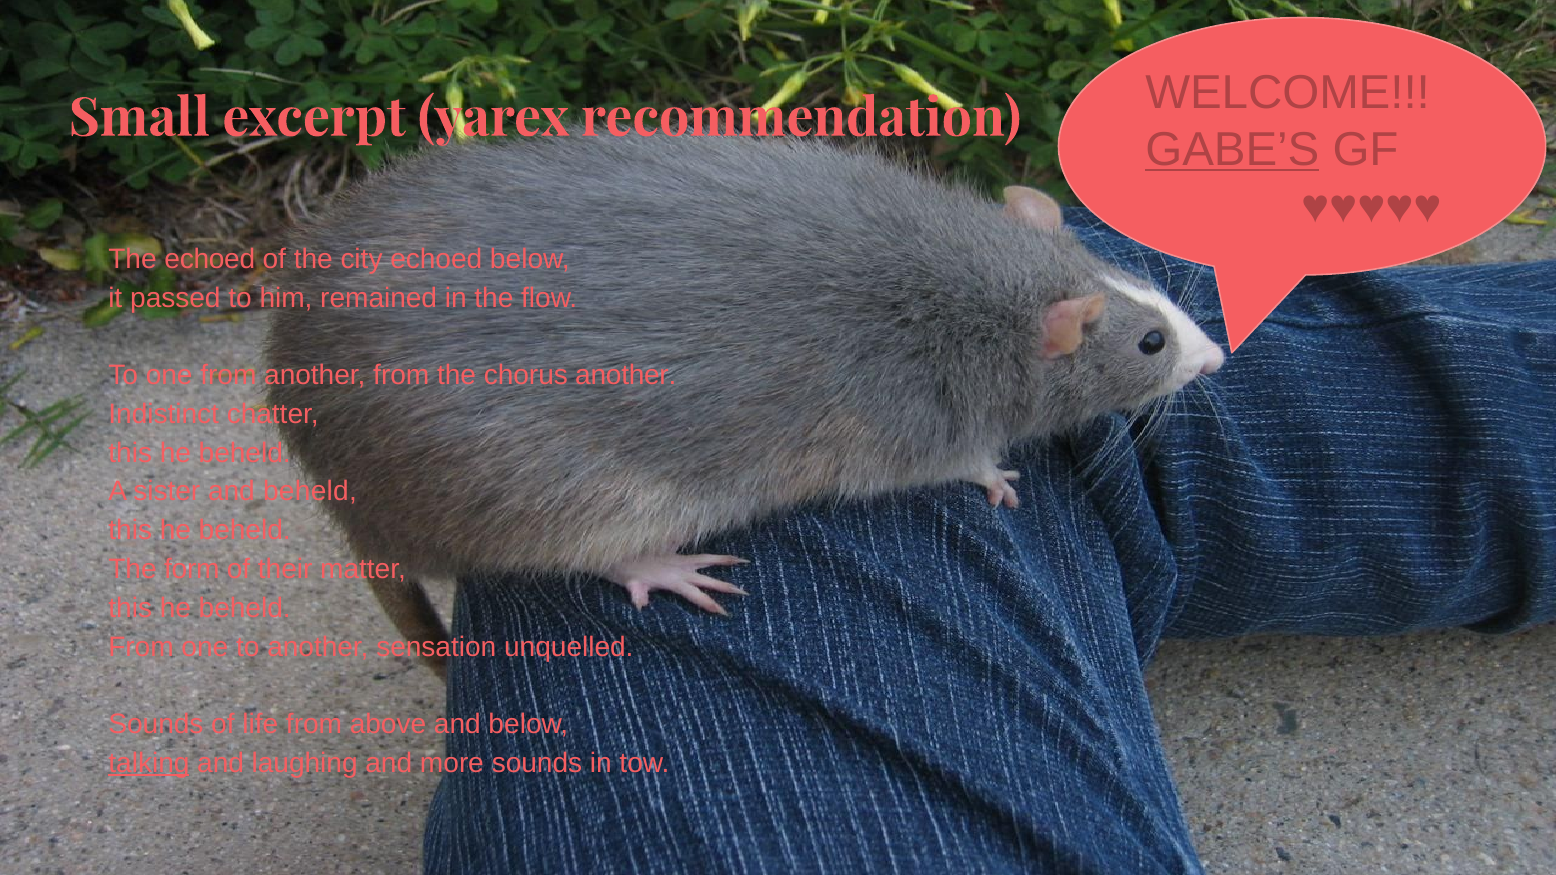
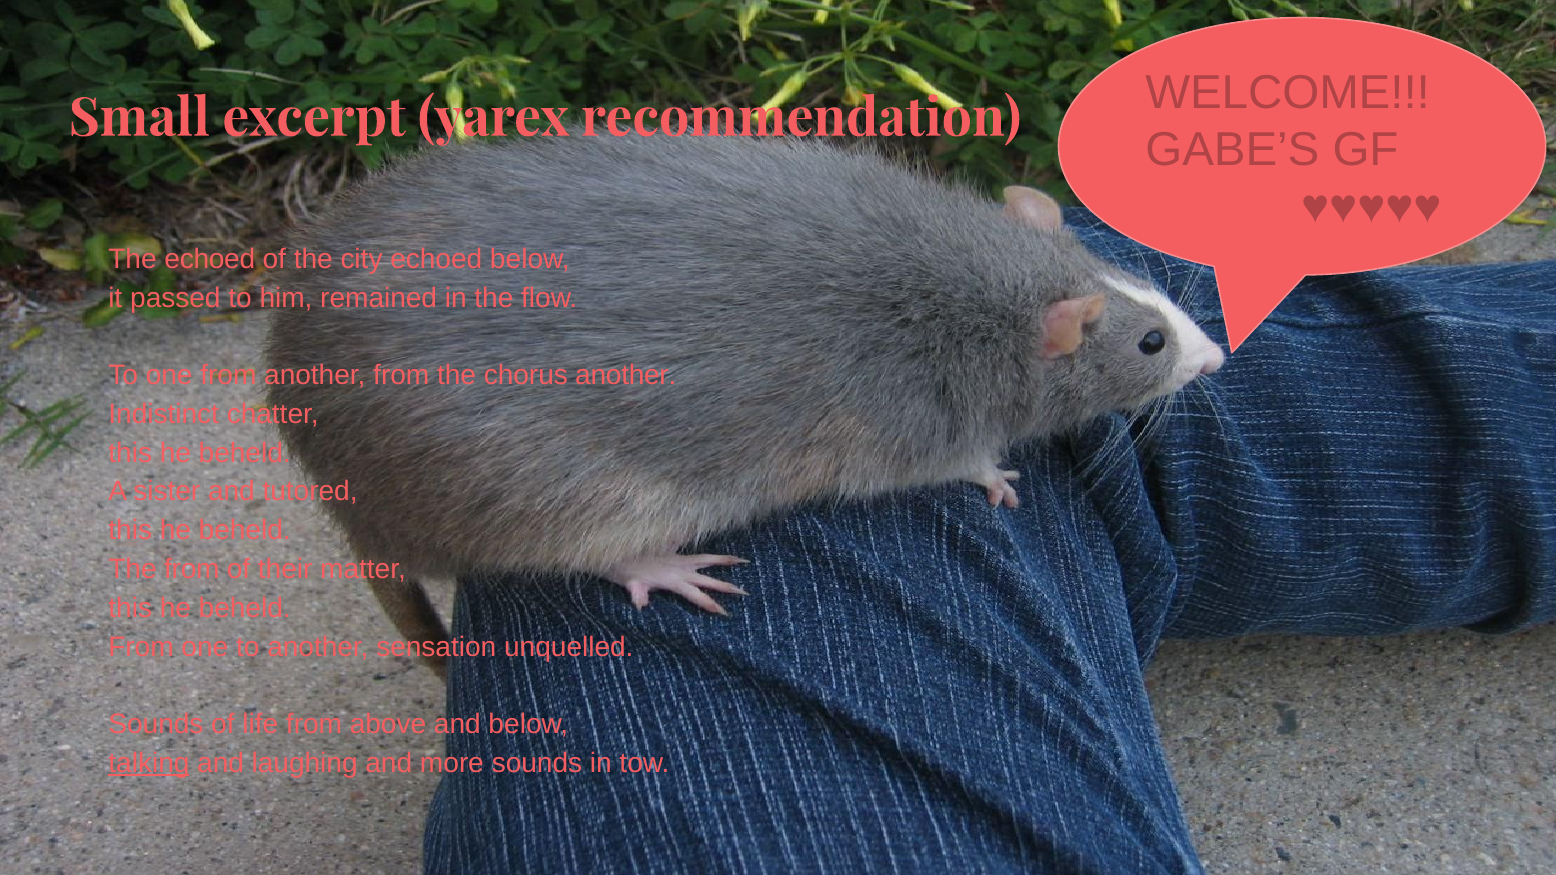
GABE’S underline: present -> none
and beheld: beheld -> tutored
The form: form -> from
